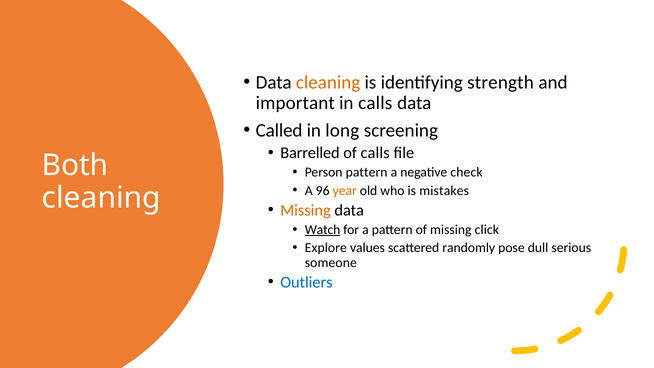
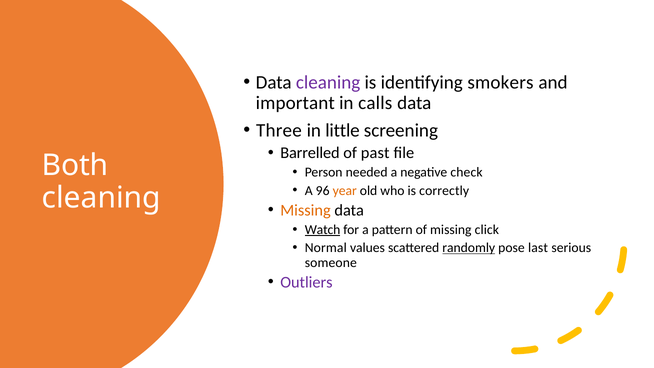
cleaning at (328, 82) colour: orange -> purple
strength: strength -> smokers
Called: Called -> Three
long: long -> little
of calls: calls -> past
Person pattern: pattern -> needed
mistakes: mistakes -> correctly
Explore: Explore -> Normal
randomly underline: none -> present
dull: dull -> last
Outliers colour: blue -> purple
